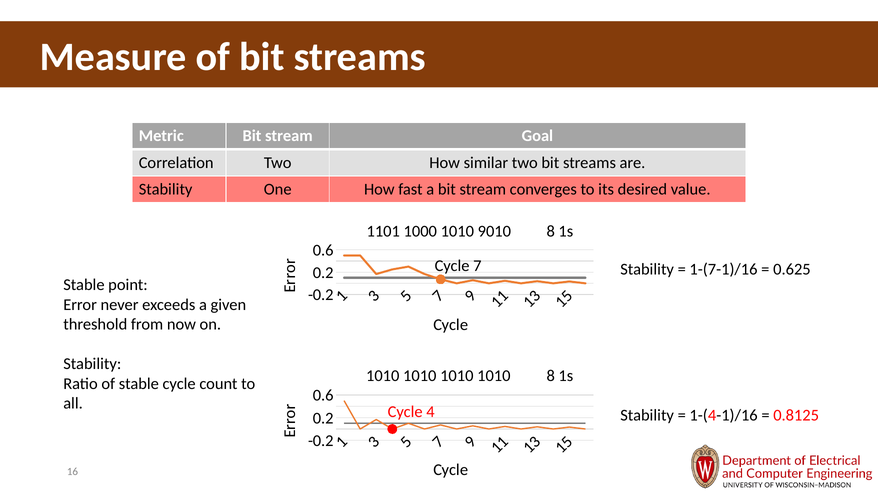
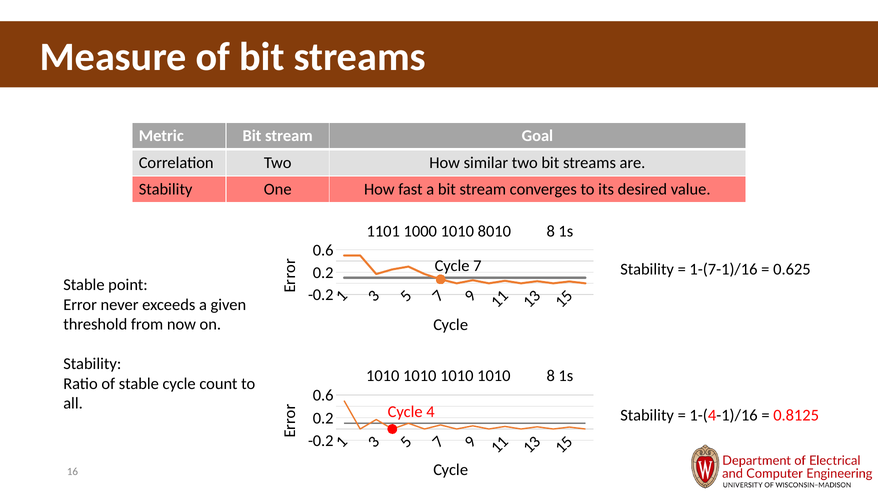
9010: 9010 -> 8010
